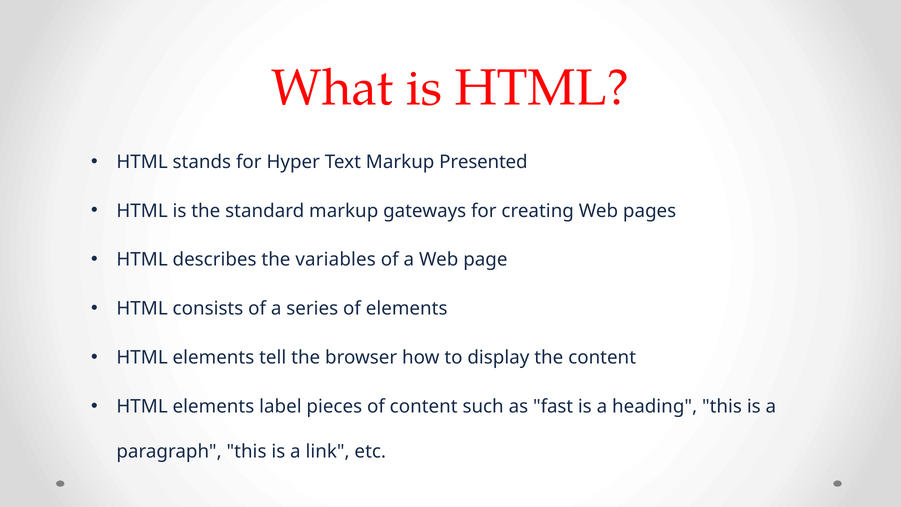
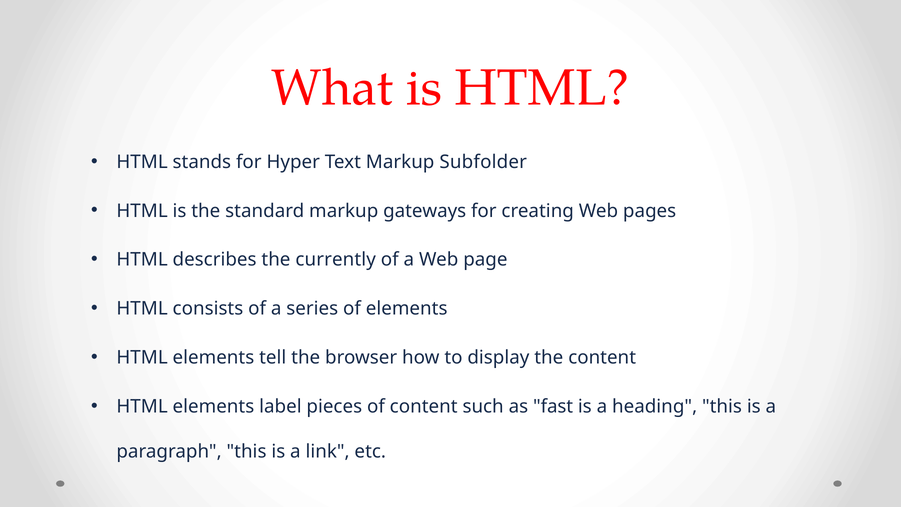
Presented: Presented -> Subfolder
variables: variables -> currently
